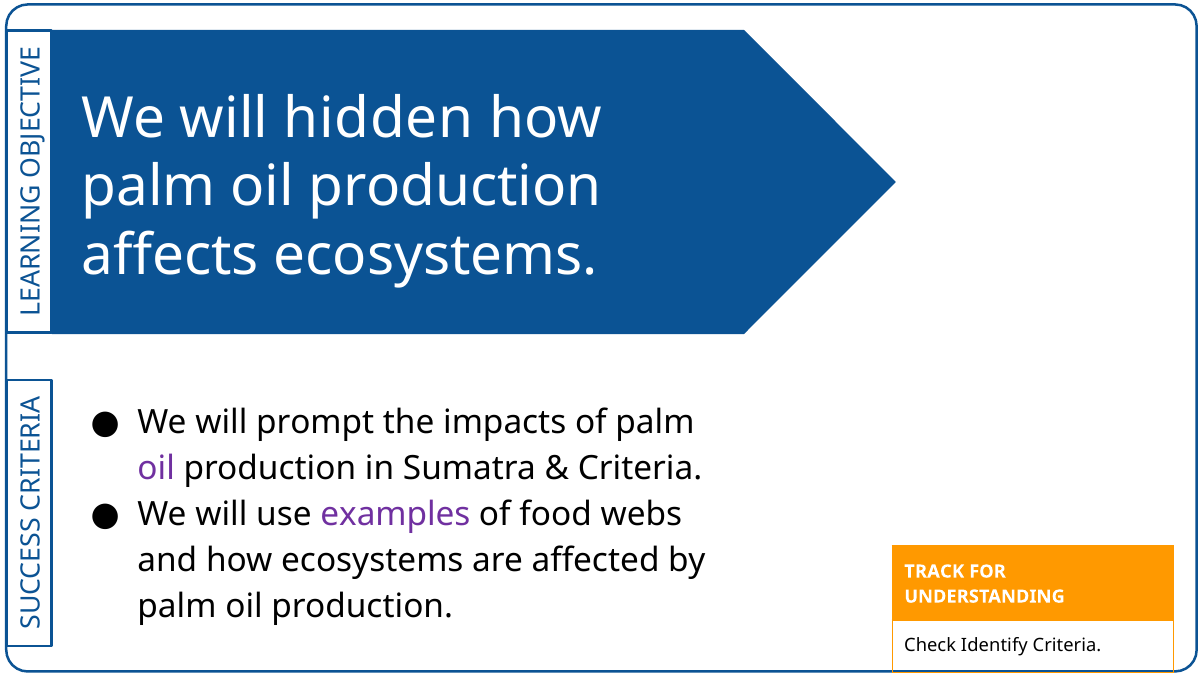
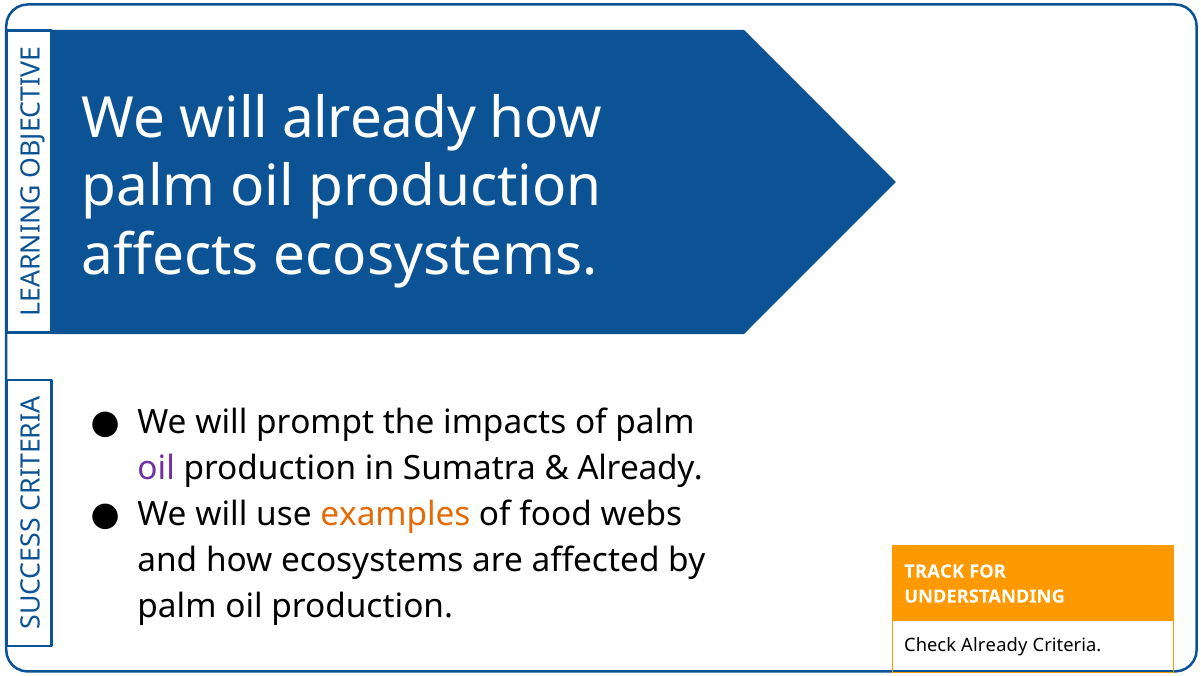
will hidden: hidden -> already
Criteria at (640, 468): Criteria -> Already
examples colour: purple -> orange
Check Identify: Identify -> Already
